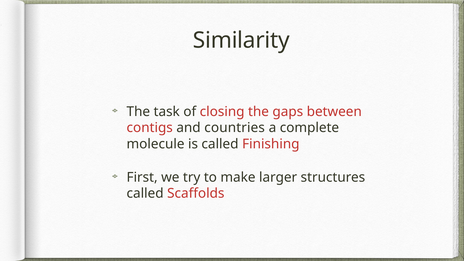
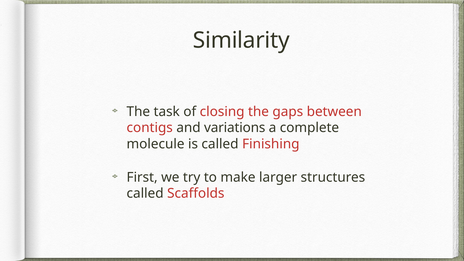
countries: countries -> variations
